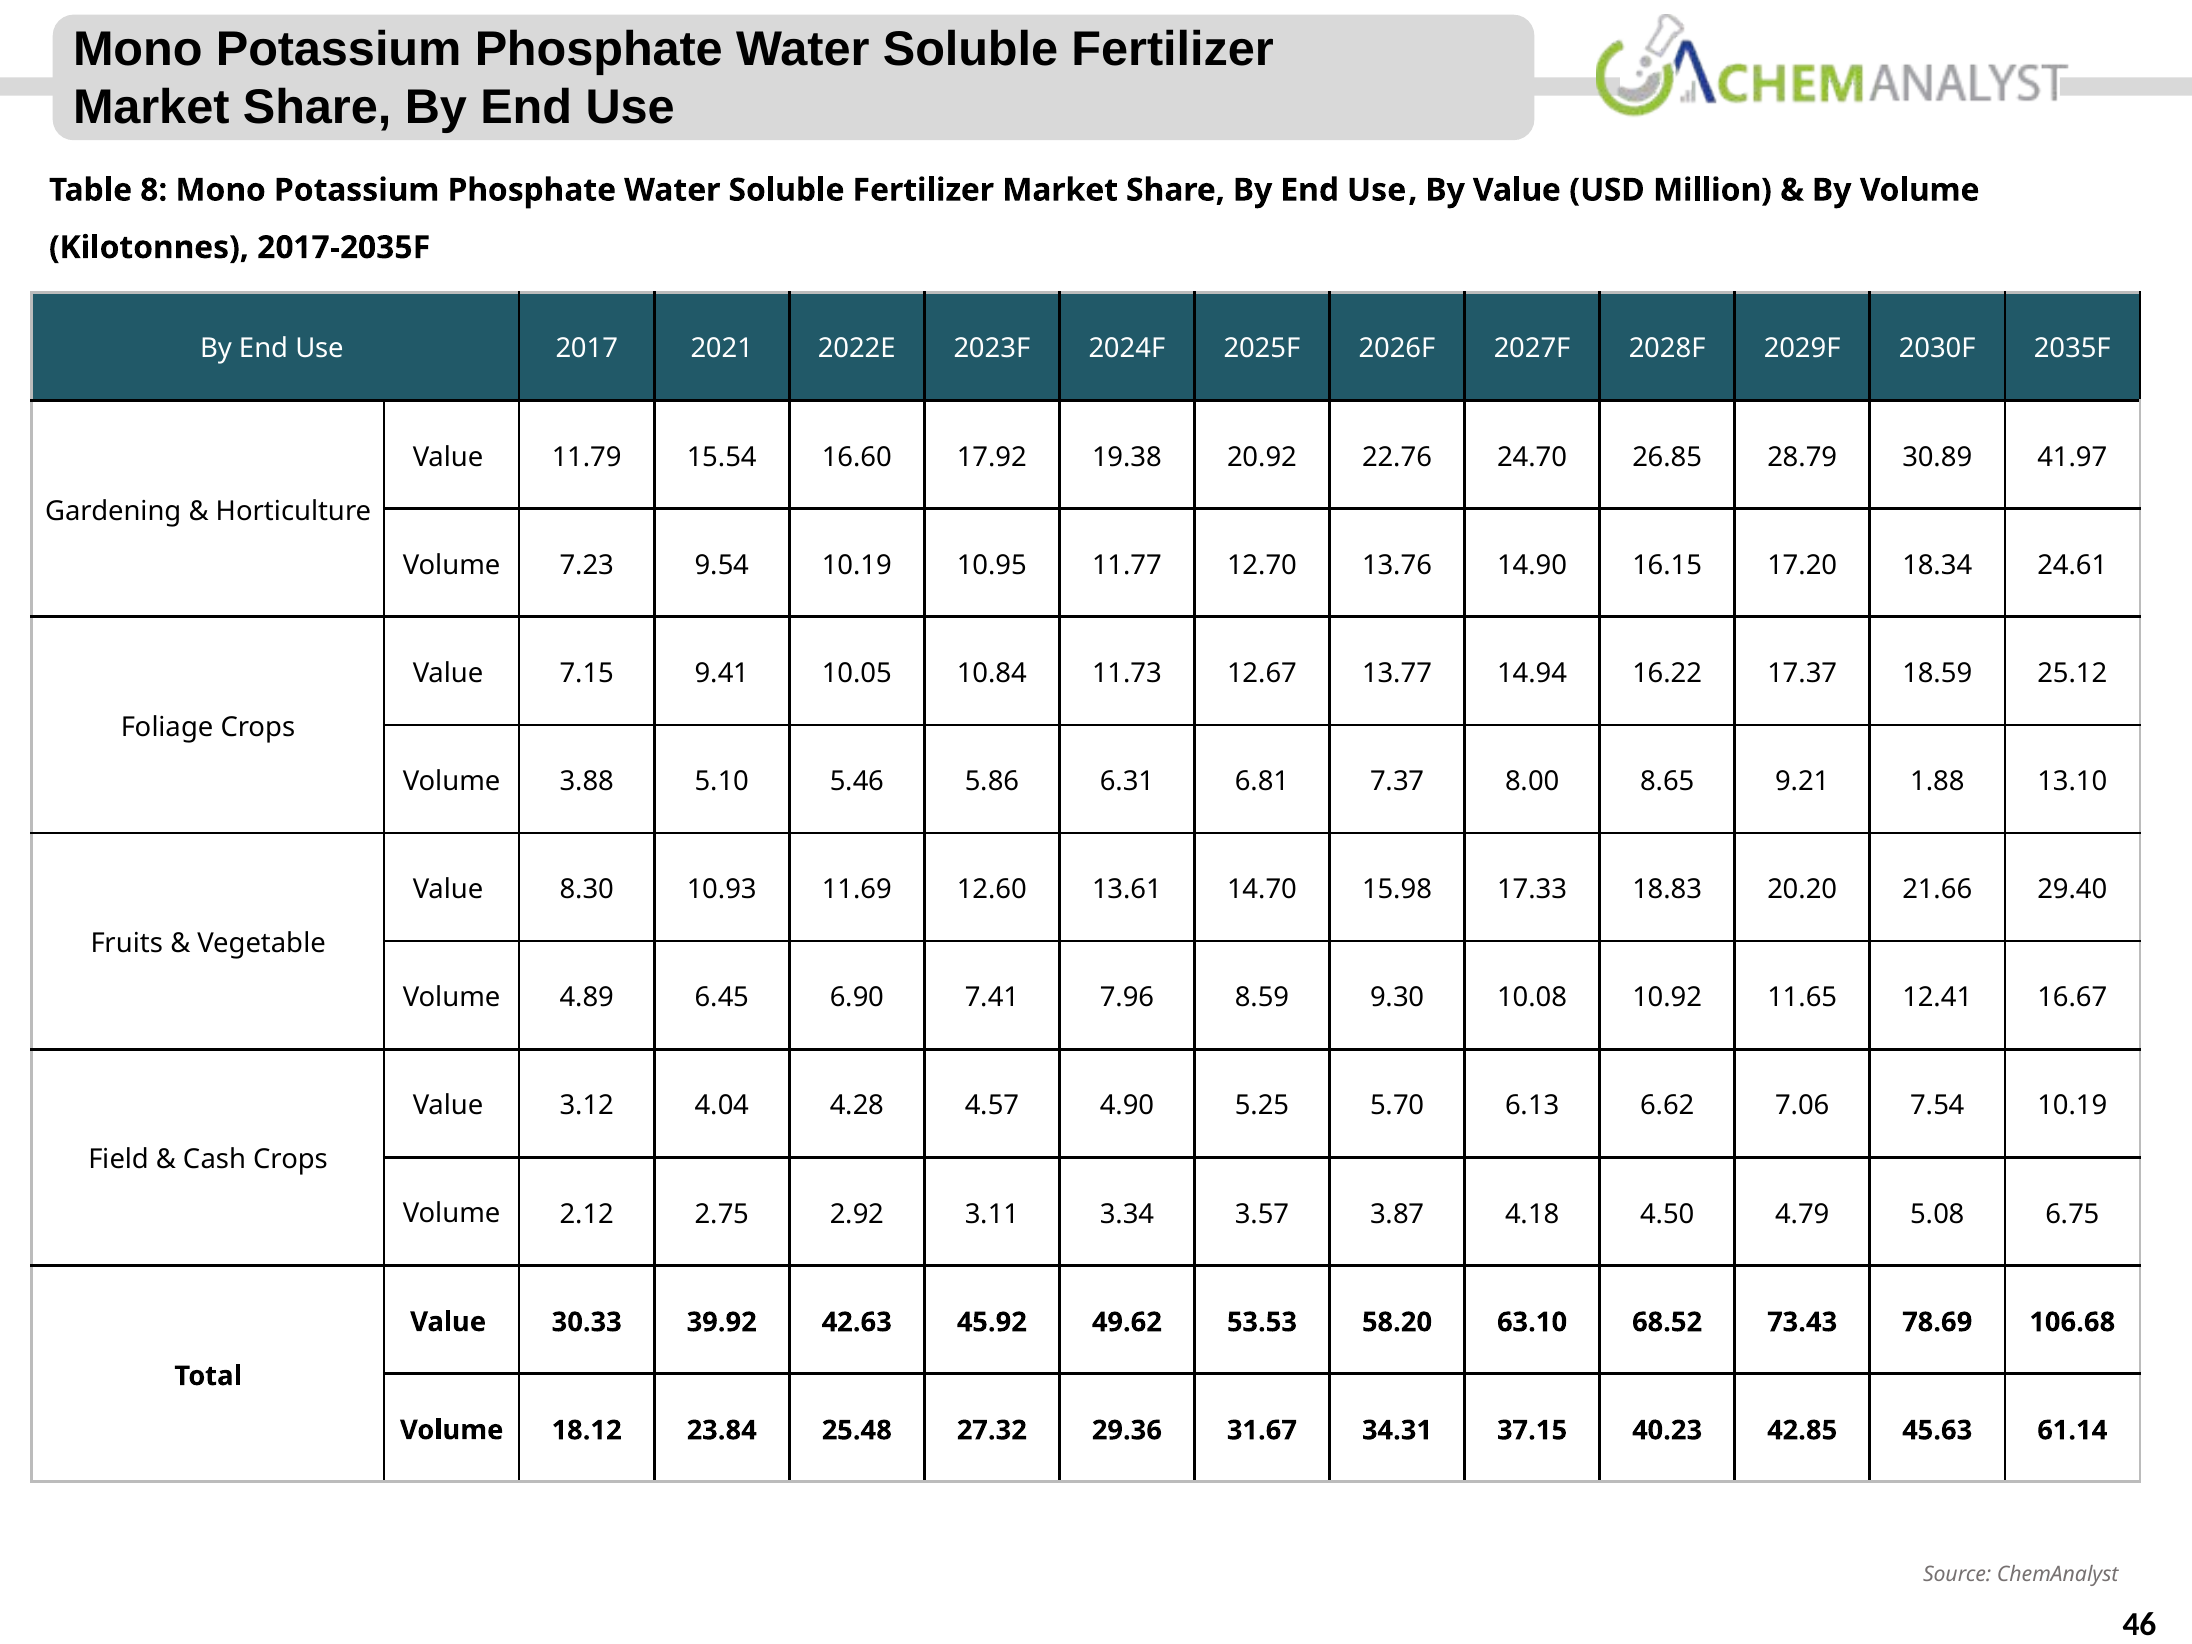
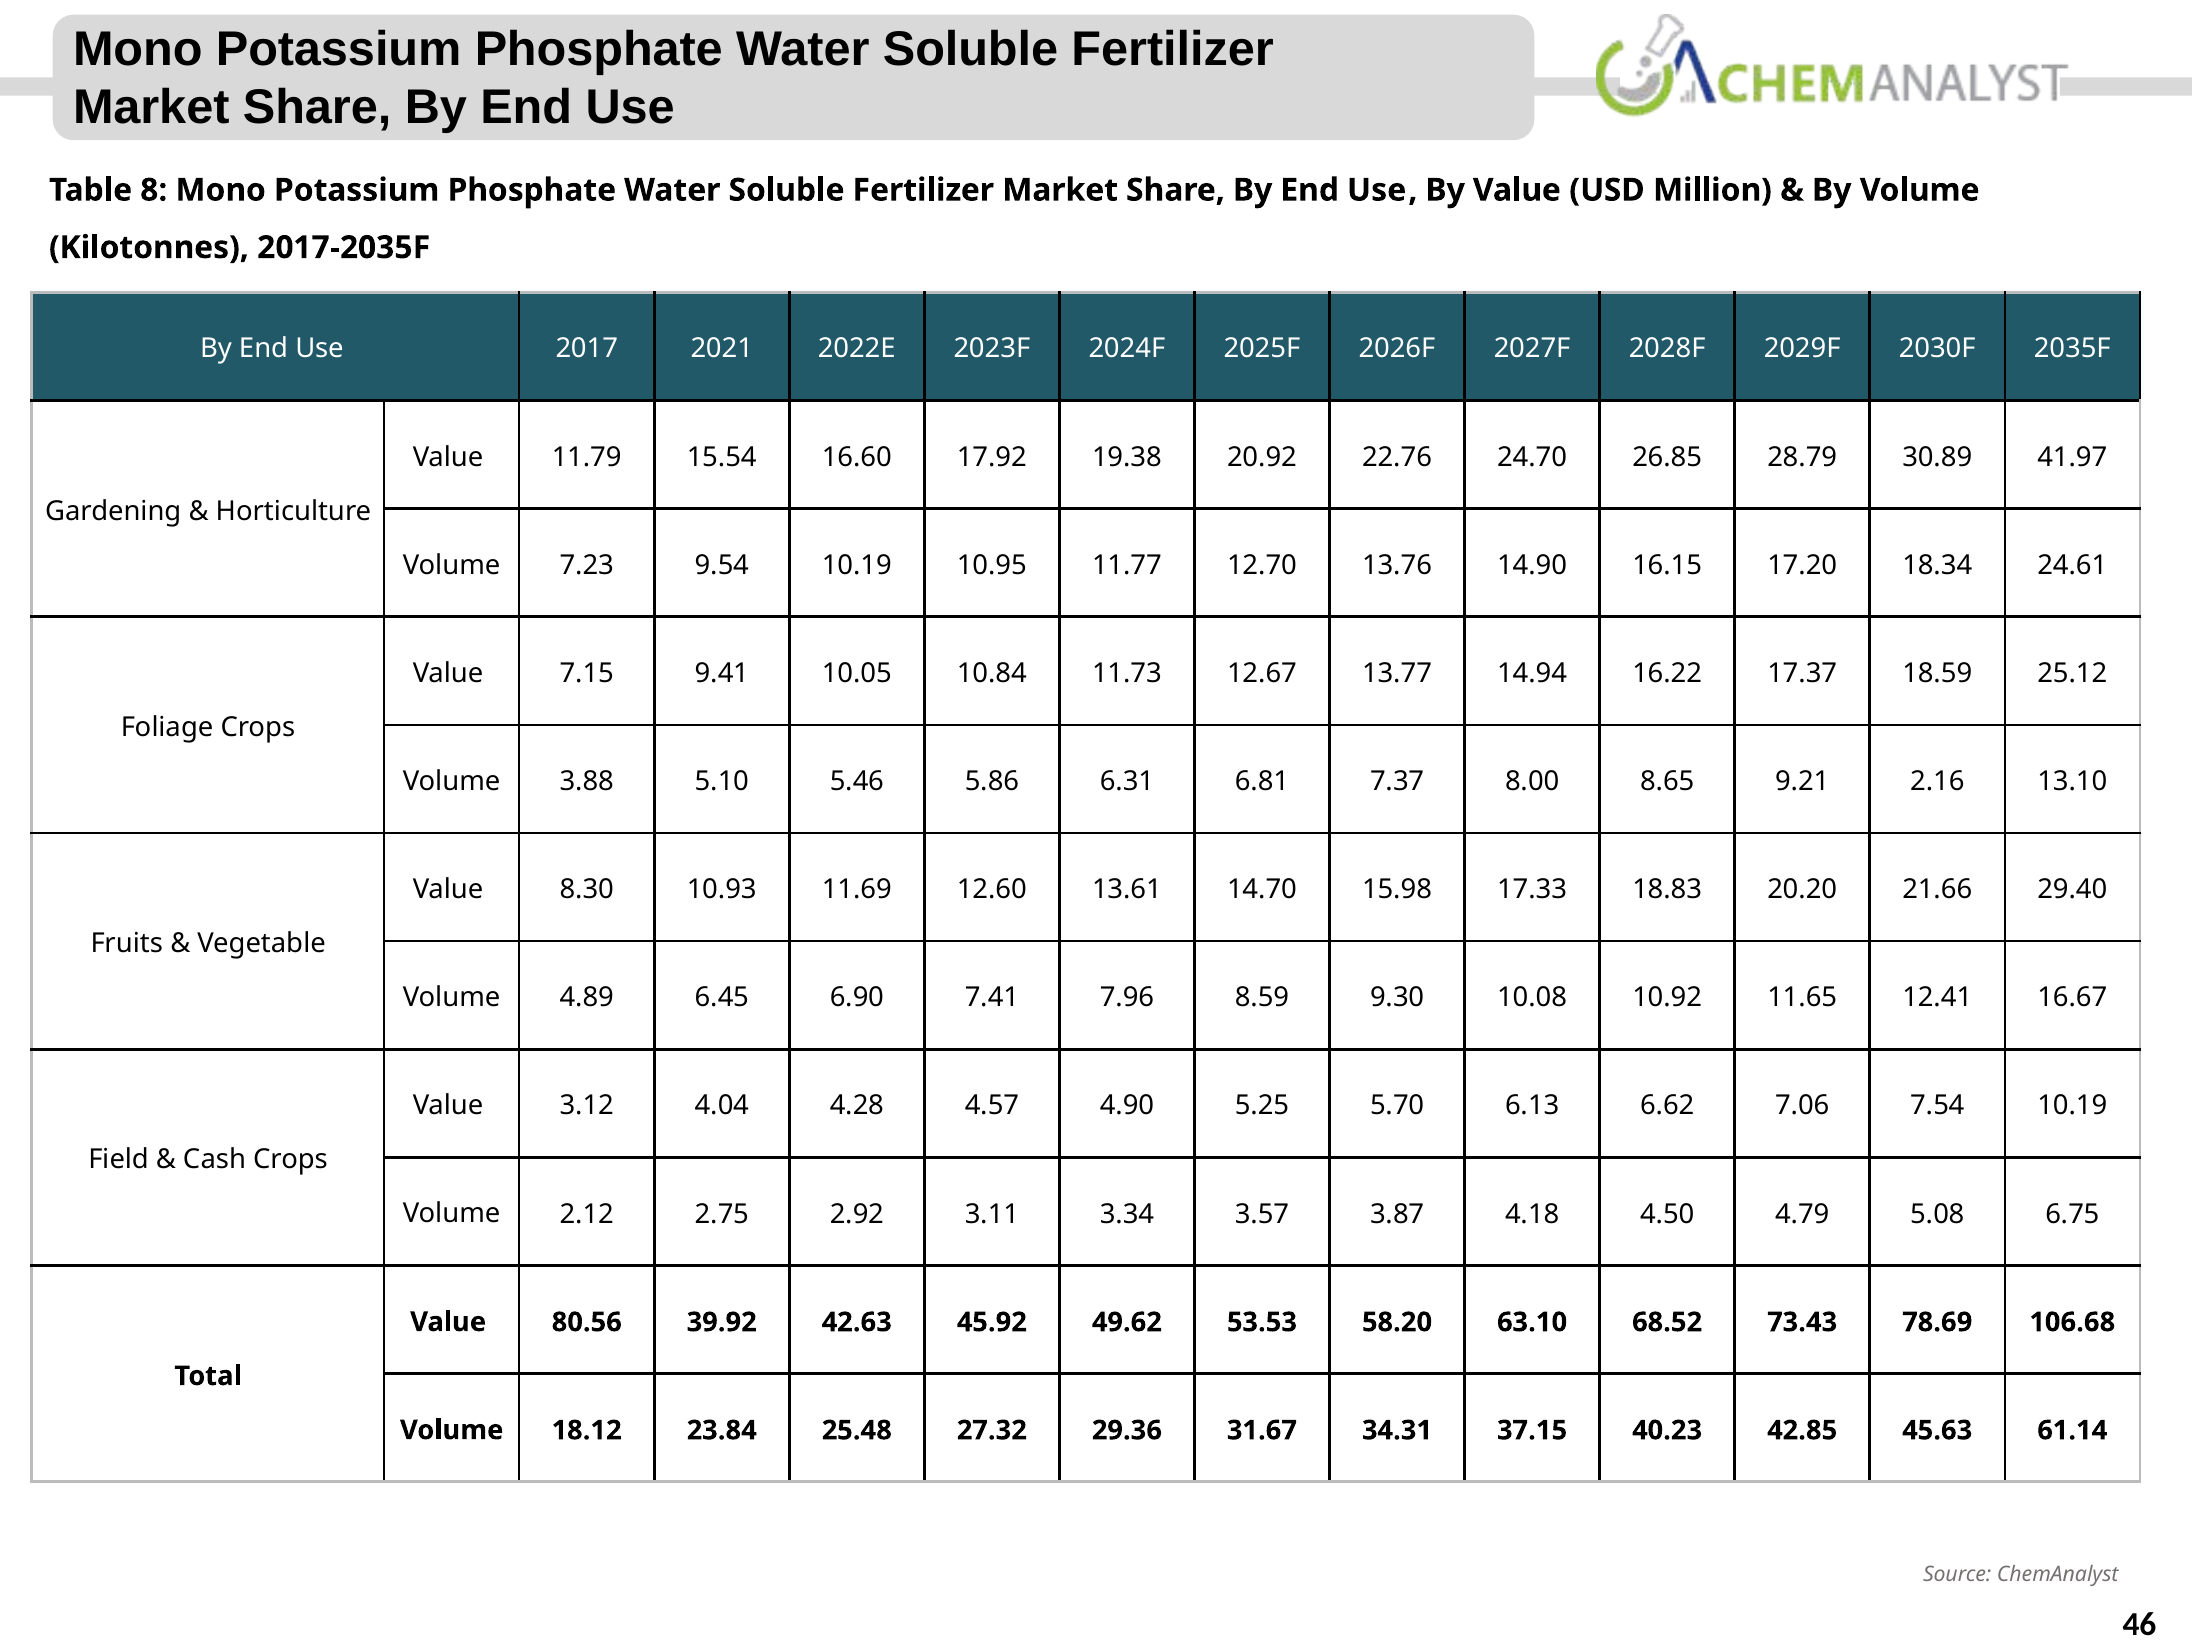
1.88: 1.88 -> 2.16
30.33: 30.33 -> 80.56
